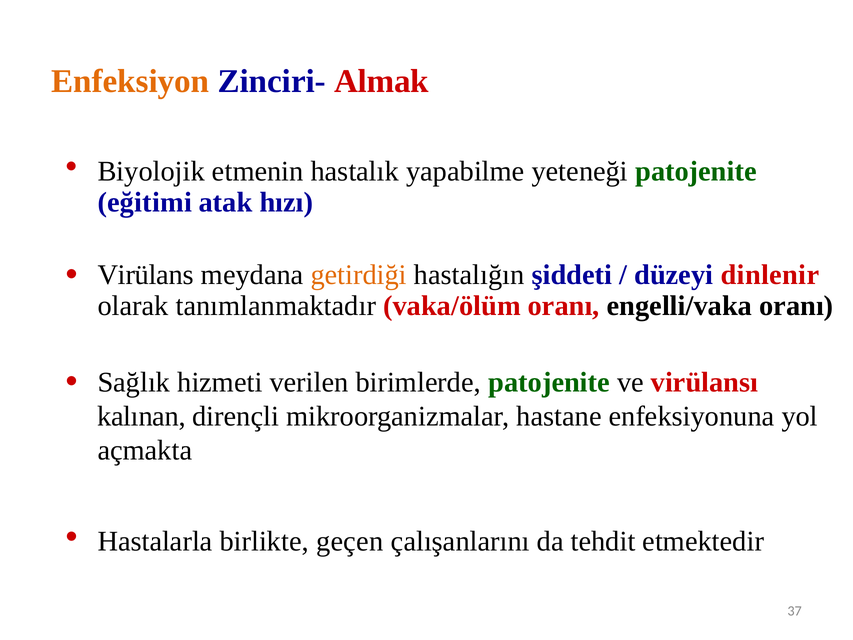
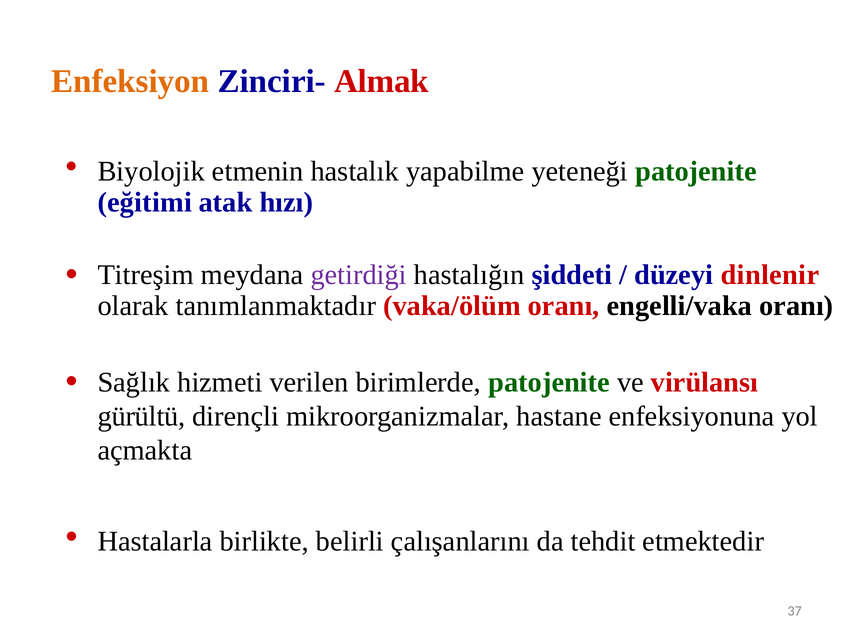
Virülans: Virülans -> Titreşim
getirdiği colour: orange -> purple
kalınan: kalınan -> gürültü
geçen: geçen -> belirli
